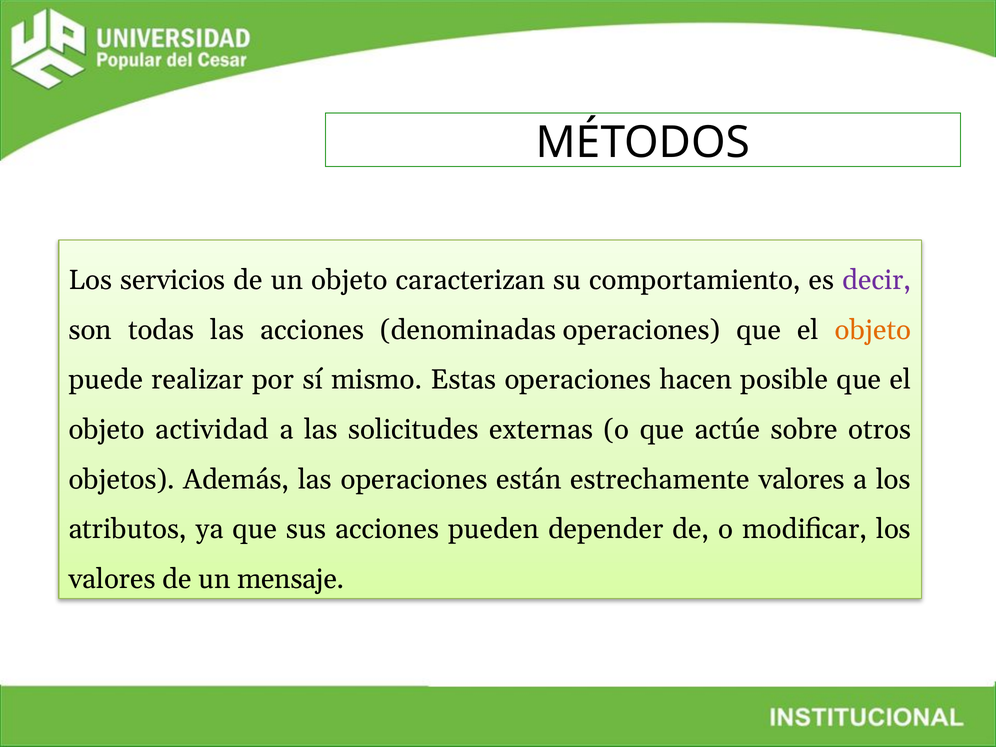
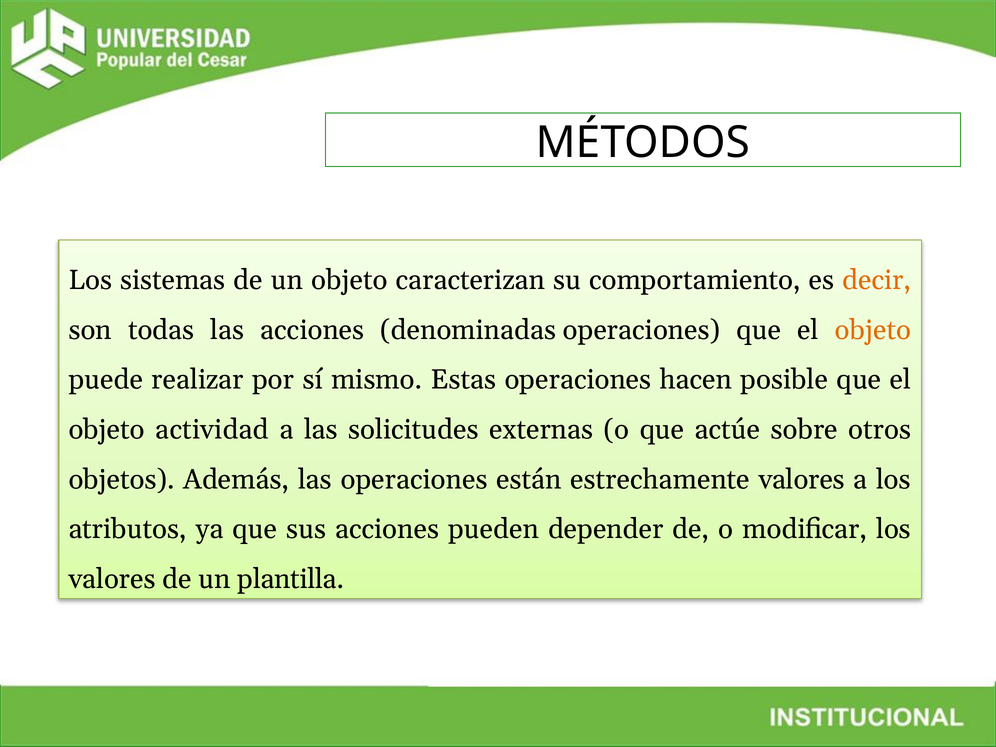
servicios: servicios -> sistemas
decir colour: purple -> orange
mensaje: mensaje -> plantilla
